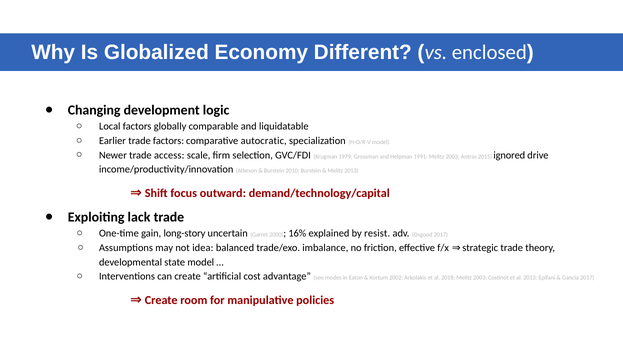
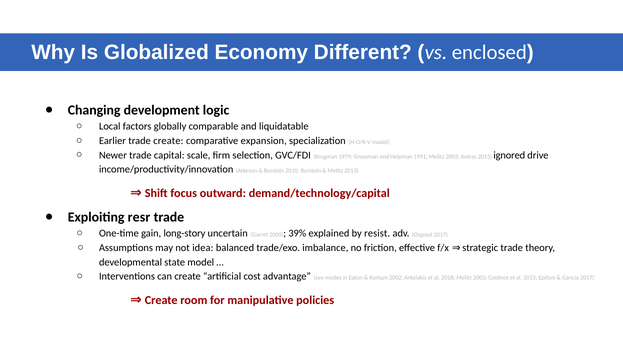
trade factors: factors -> create
autocratic: autocratic -> expansion
access: access -> capital
lack: lack -> resr
16%: 16% -> 39%
